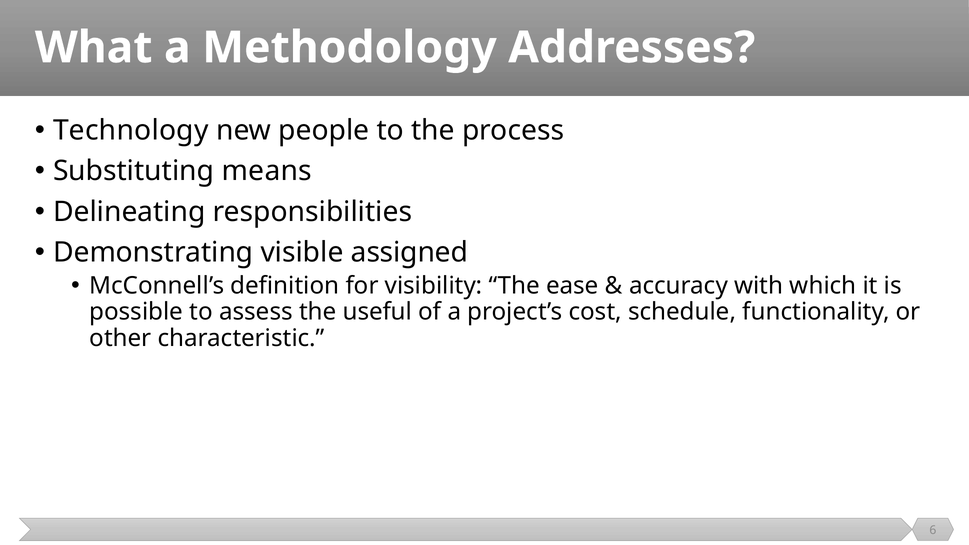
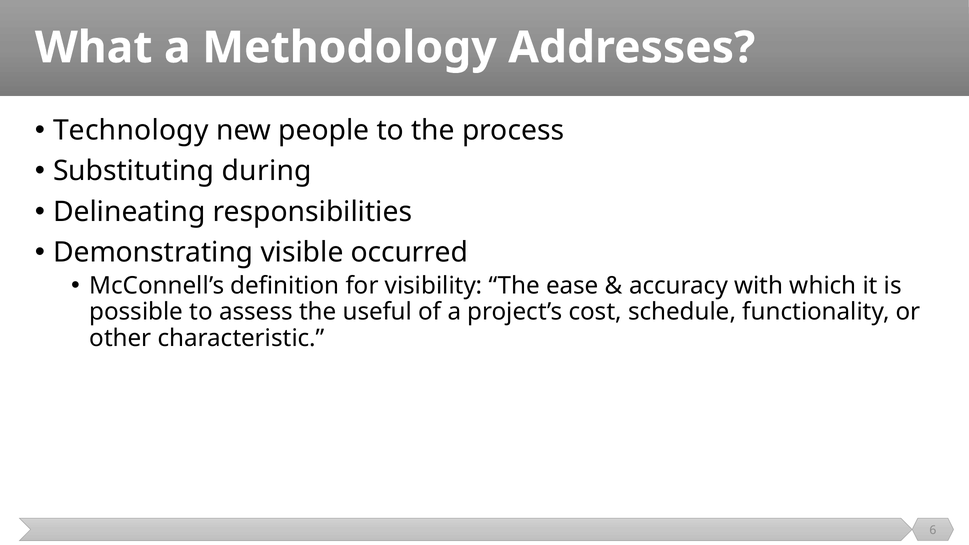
means: means -> during
assigned: assigned -> occurred
